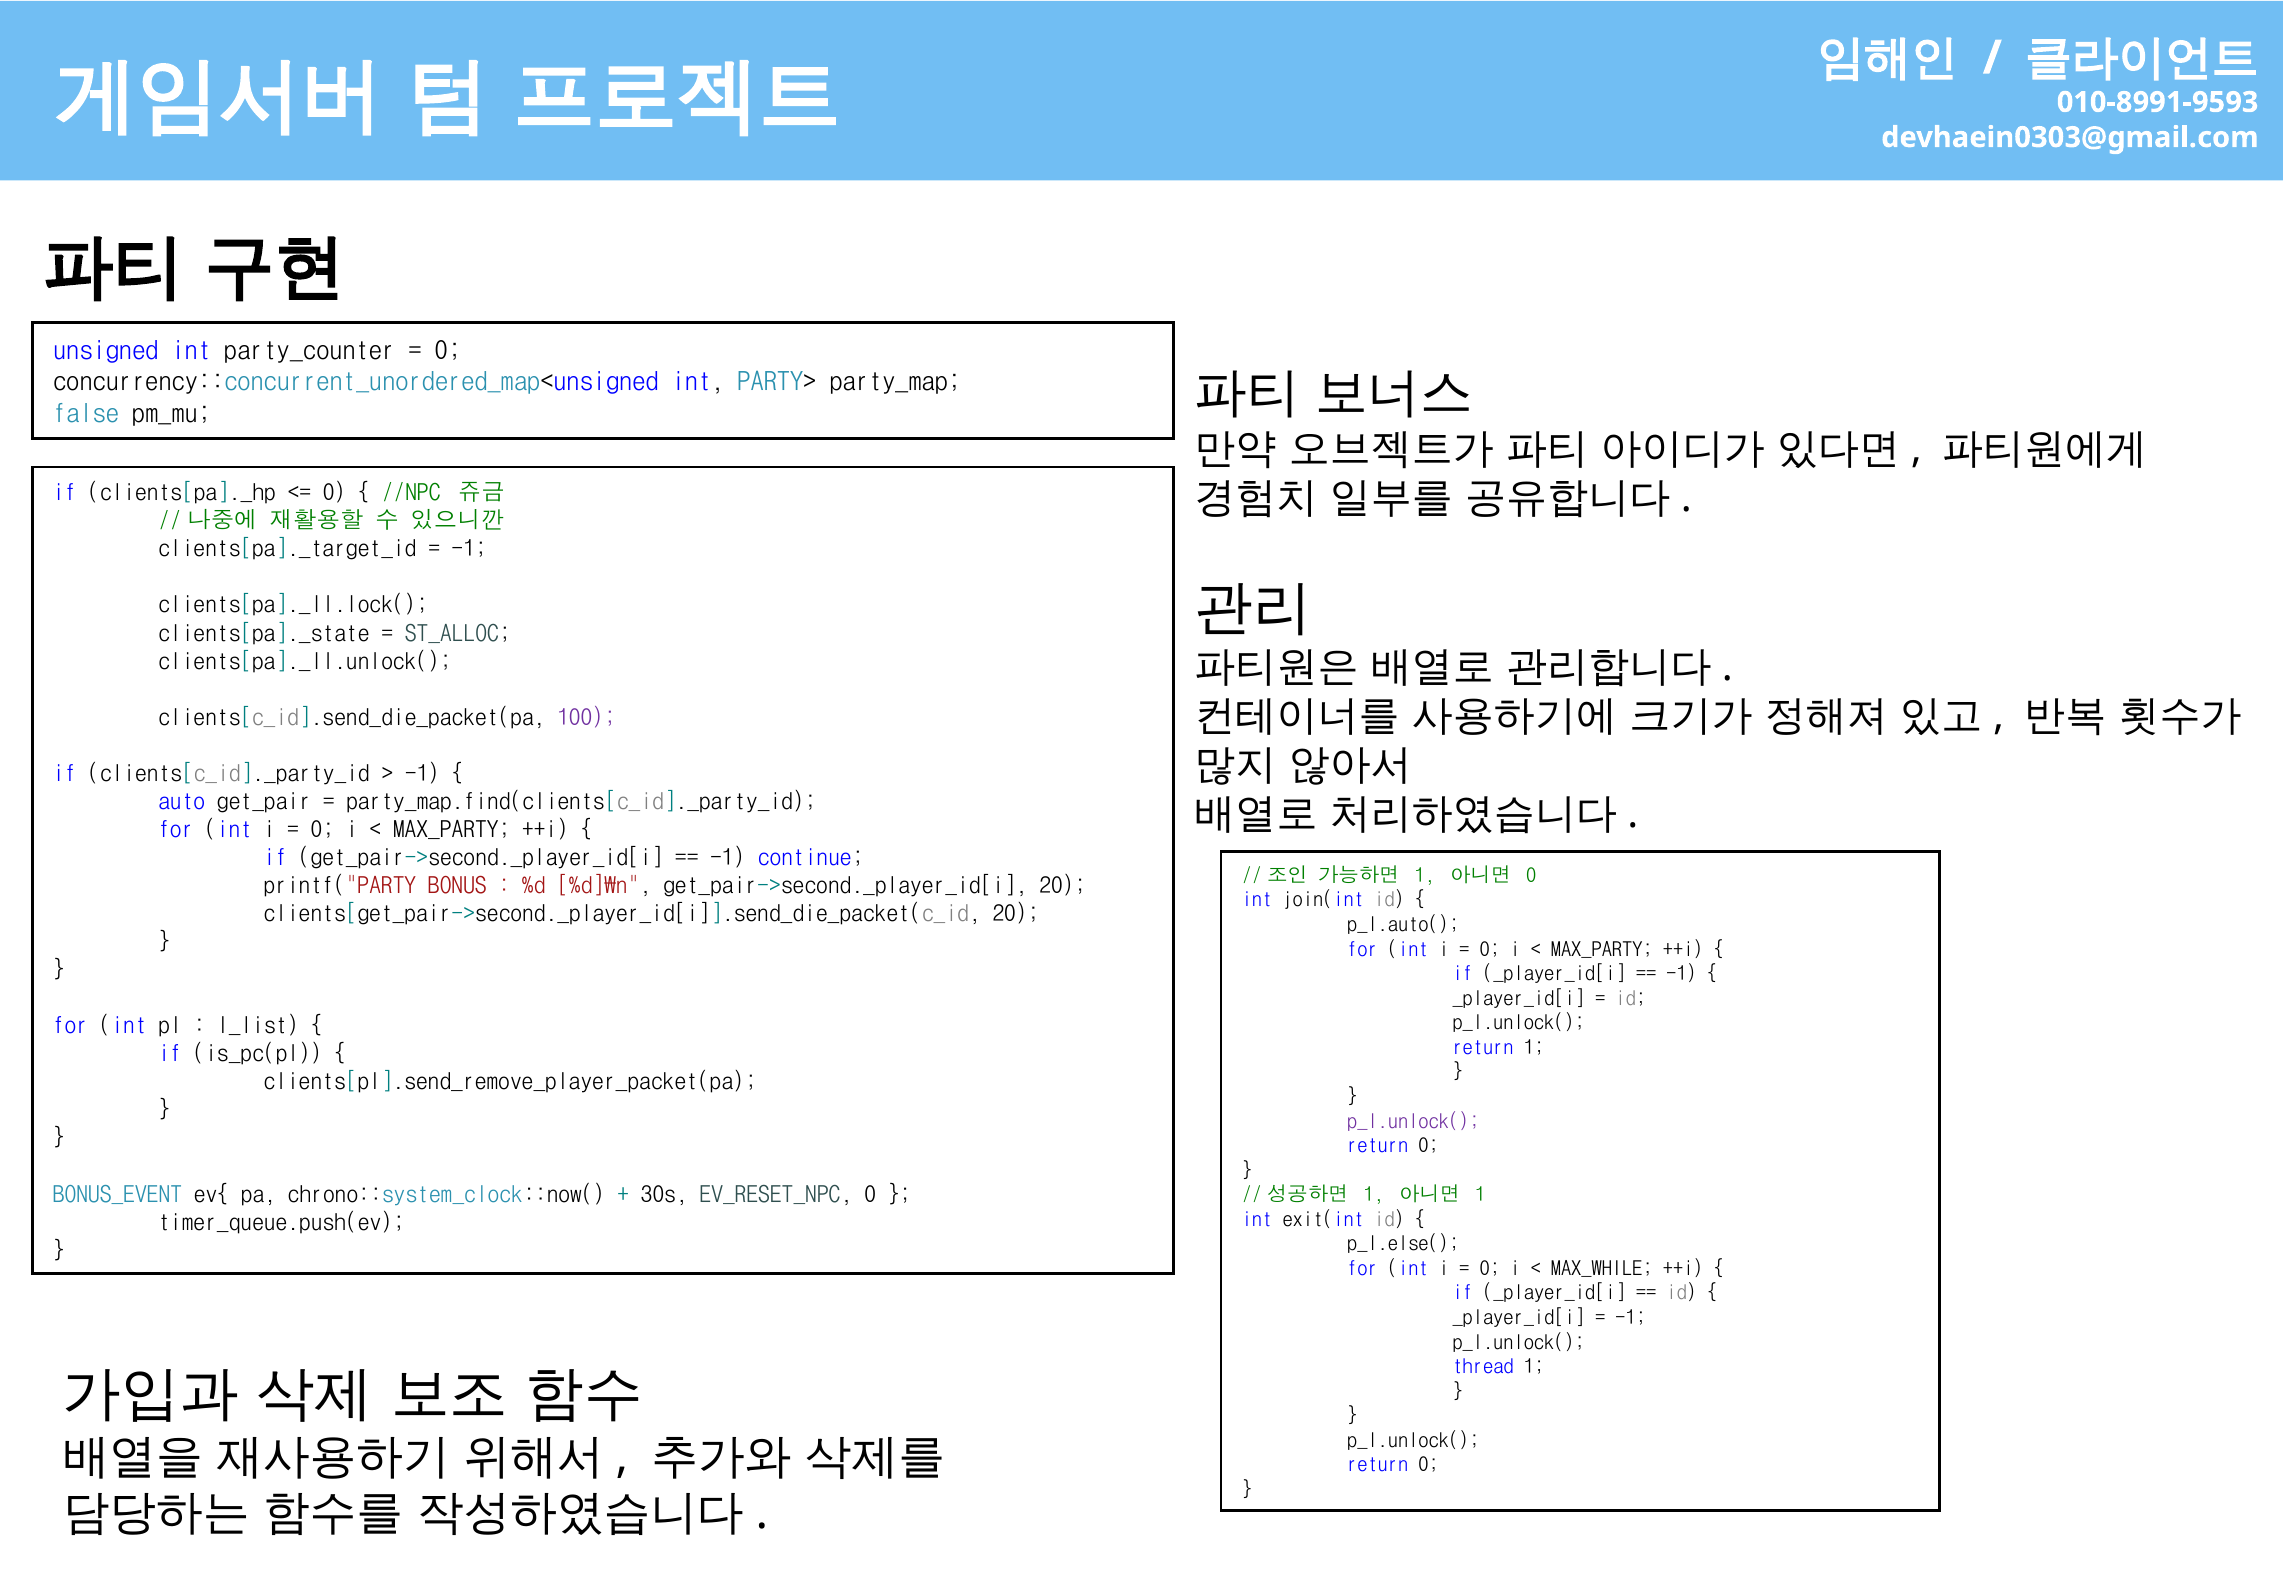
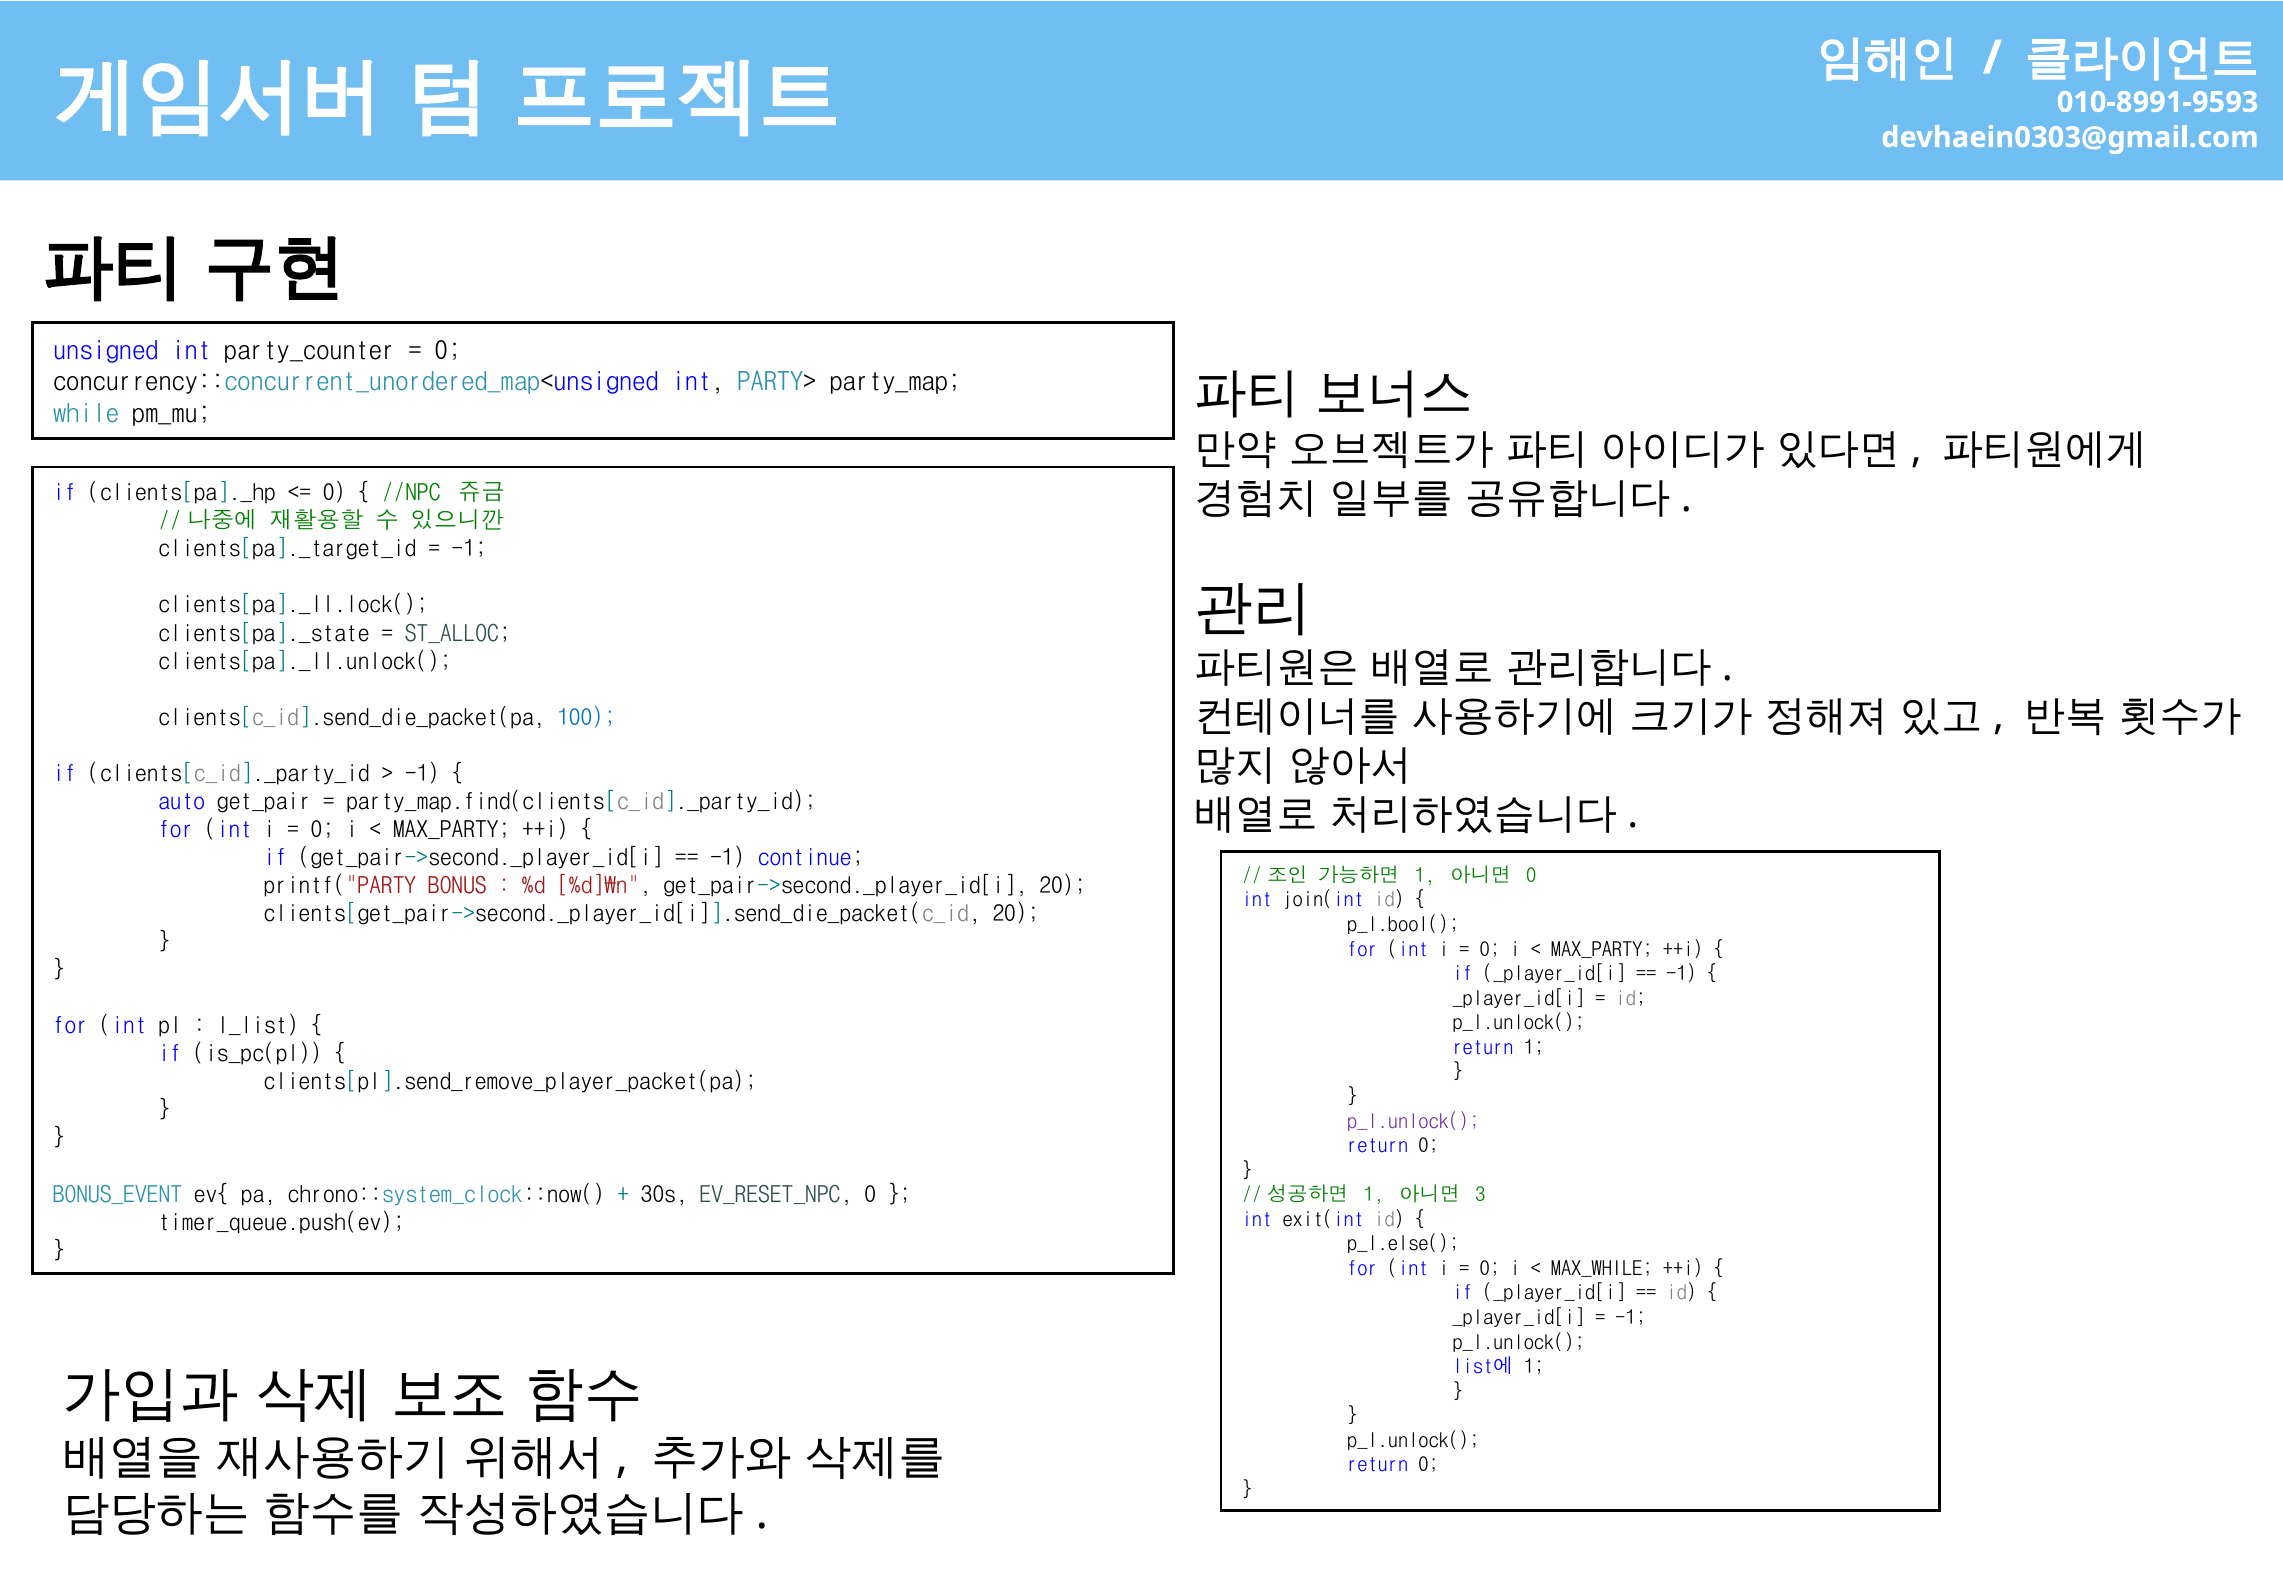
false: false -> while
100 colour: purple -> blue
p_l.auto(: p_l.auto( -> p_l.bool(
1 at (1480, 1195): 1 -> 3
thread: thread -> list에
